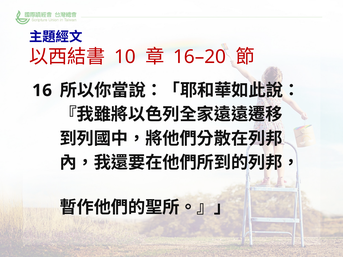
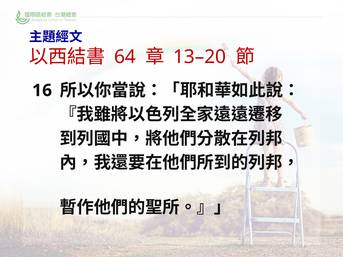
10: 10 -> 64
16–20: 16–20 -> 13–20
